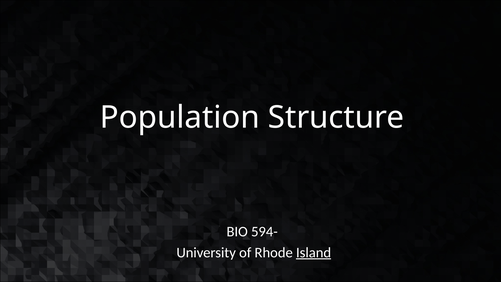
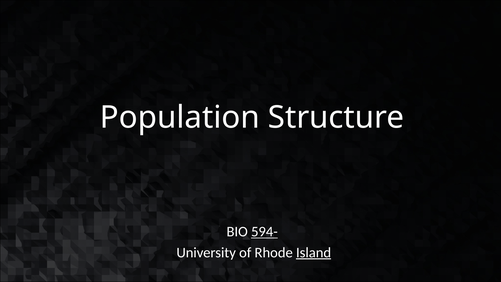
594- underline: none -> present
